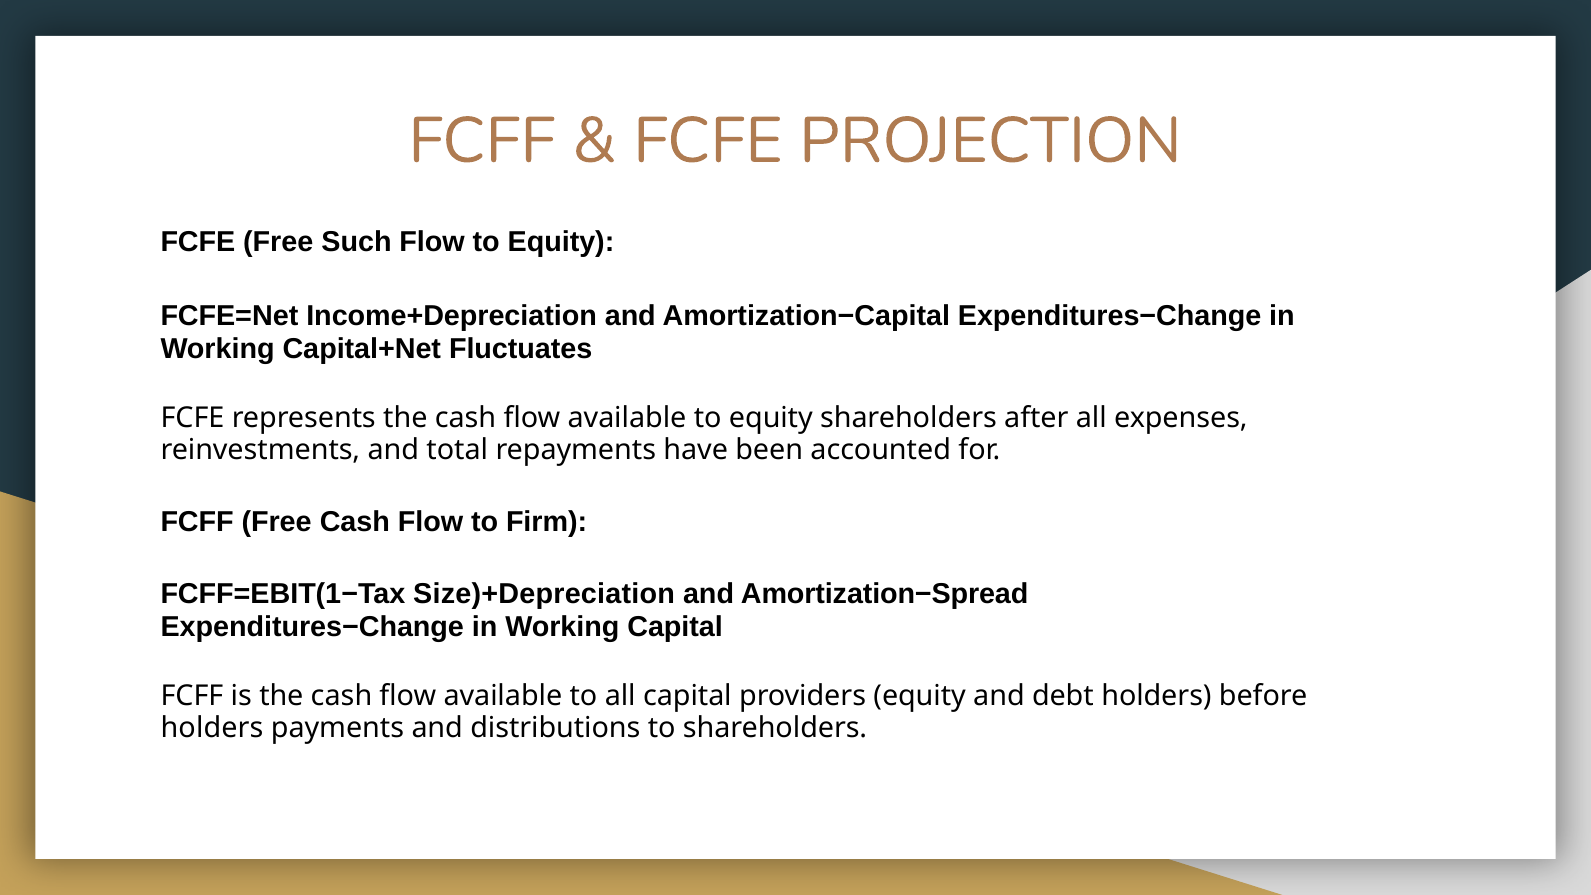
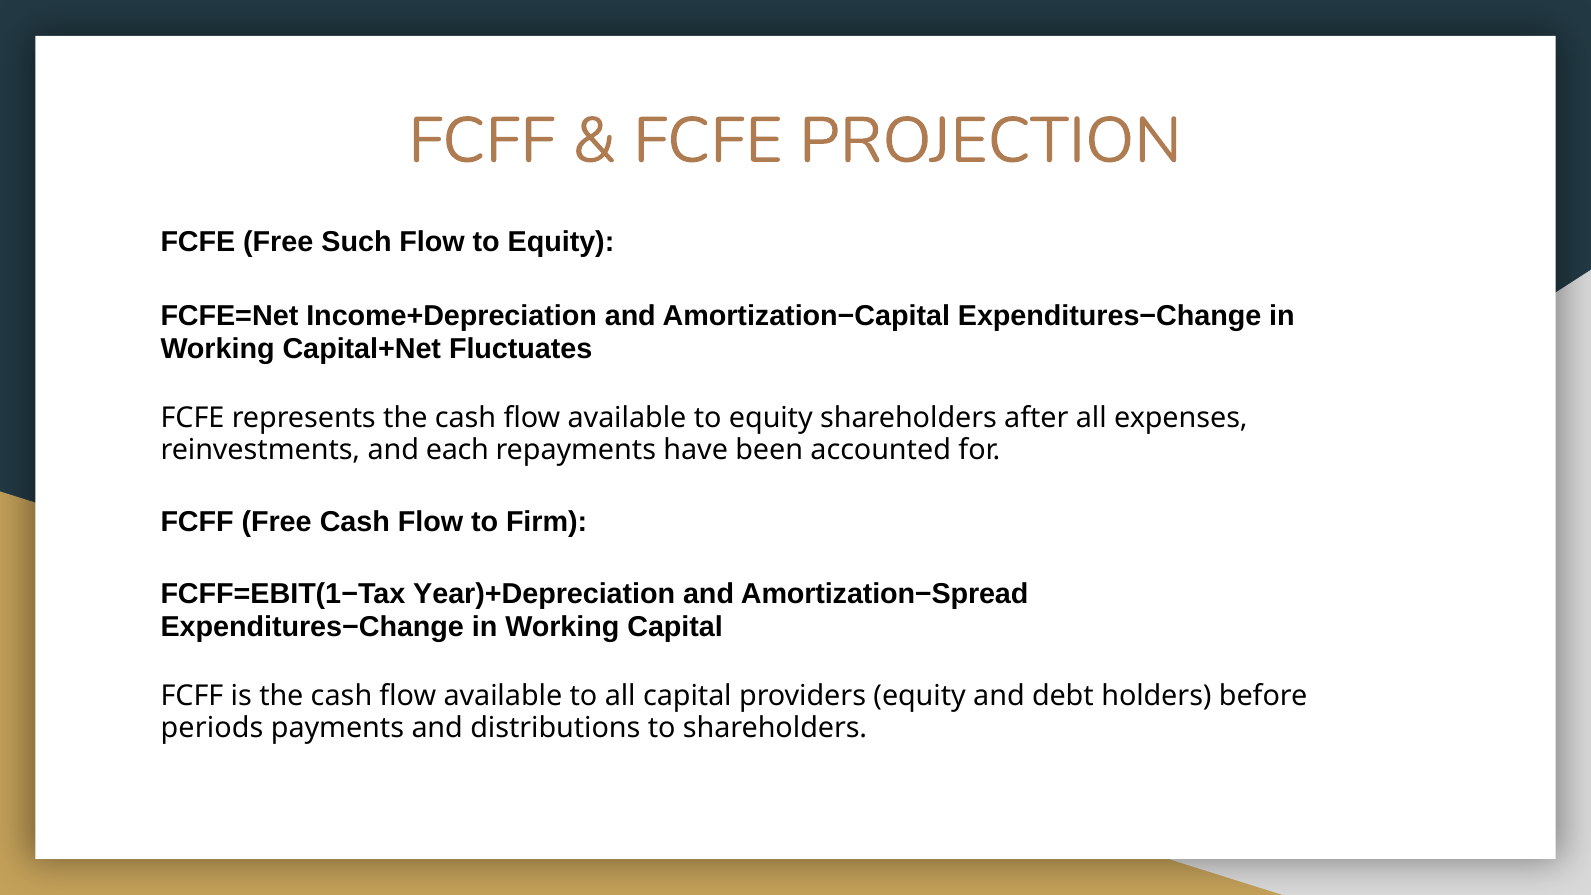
total: total -> each
Size)+Depreciation: Size)+Depreciation -> Year)+Depreciation
holders at (212, 728): holders -> periods
